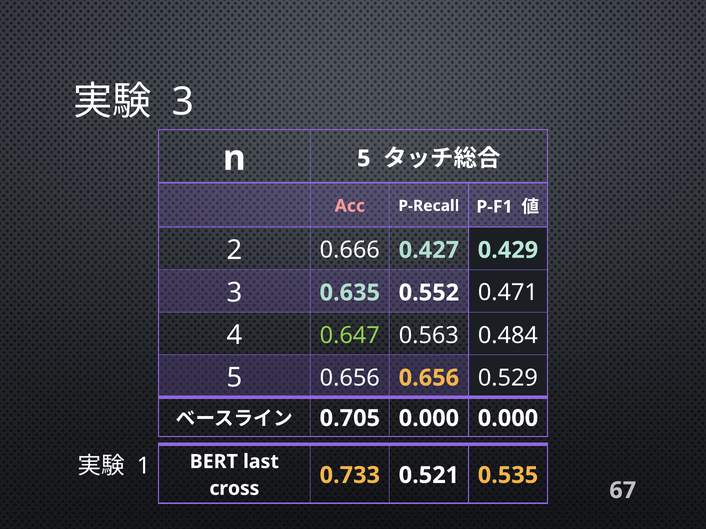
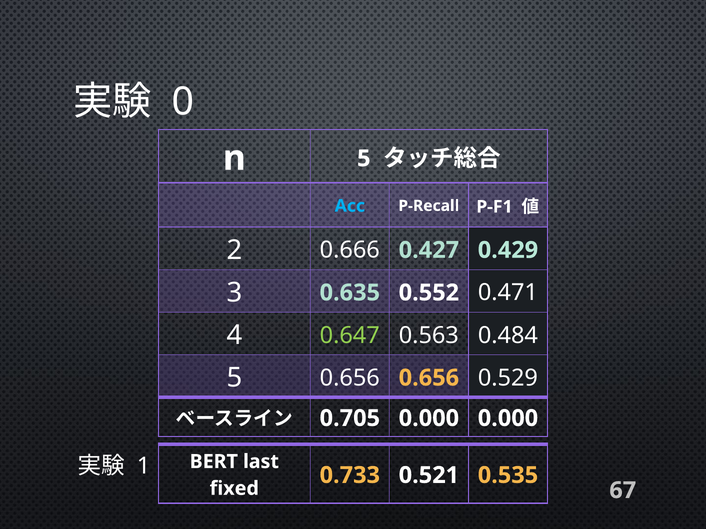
3 at (183, 102): 3 -> 0
Acc colour: pink -> light blue
cross: cross -> fixed
